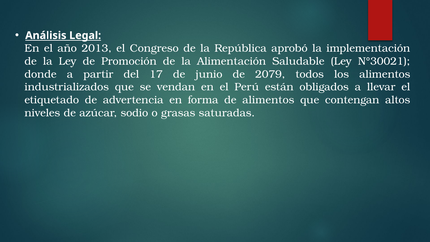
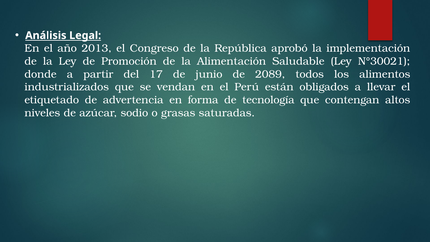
2079: 2079 -> 2089
de alimentos: alimentos -> tecnología
